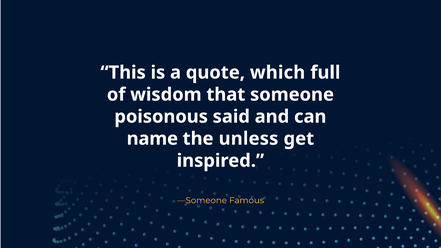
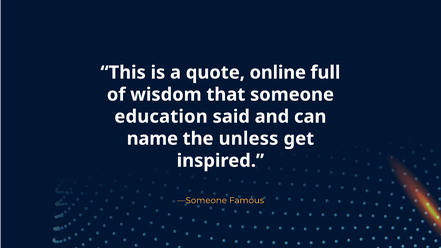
which: which -> online
poisonous: poisonous -> education
